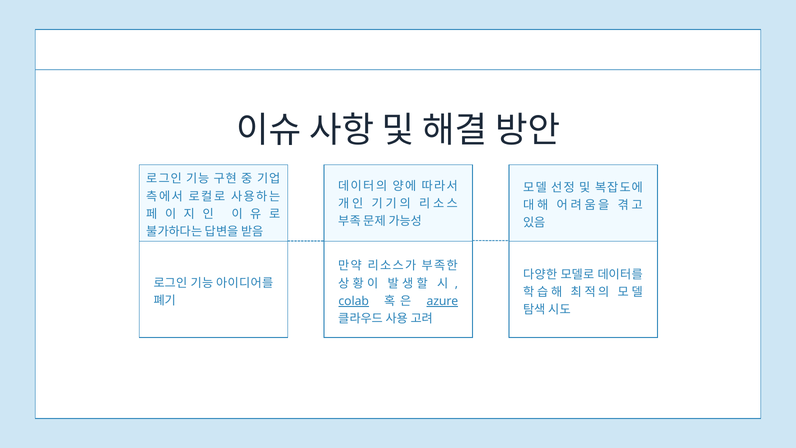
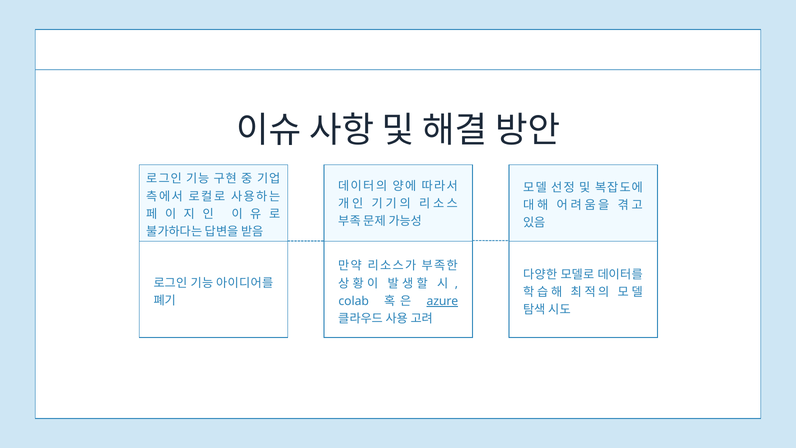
colab underline: present -> none
